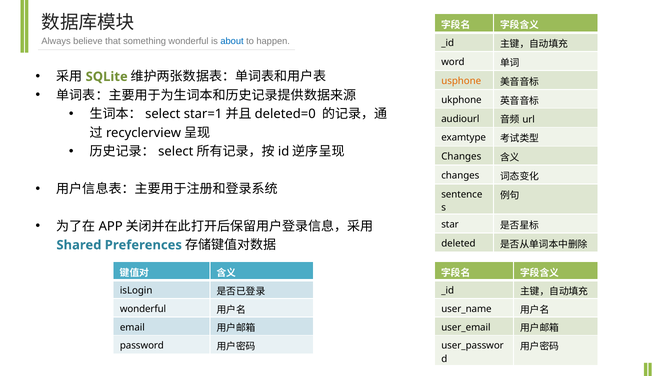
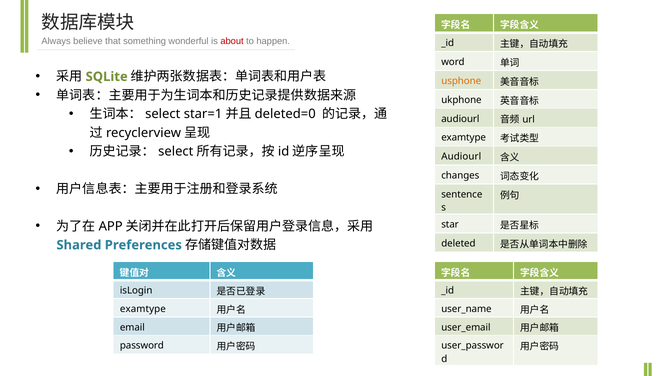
about colour: blue -> red
Changes at (461, 157): Changes -> Audiourl
wonderful at (143, 309): wonderful -> examtype
